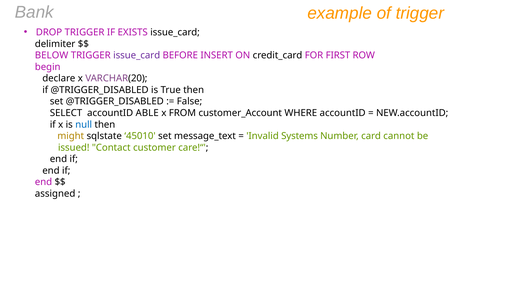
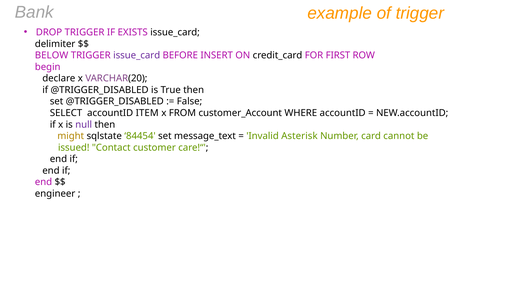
ABLE: ABLE -> ITEM
null colour: blue -> purple
45010: 45010 -> 84454
Systems: Systems -> Asterisk
assigned: assigned -> engineer
